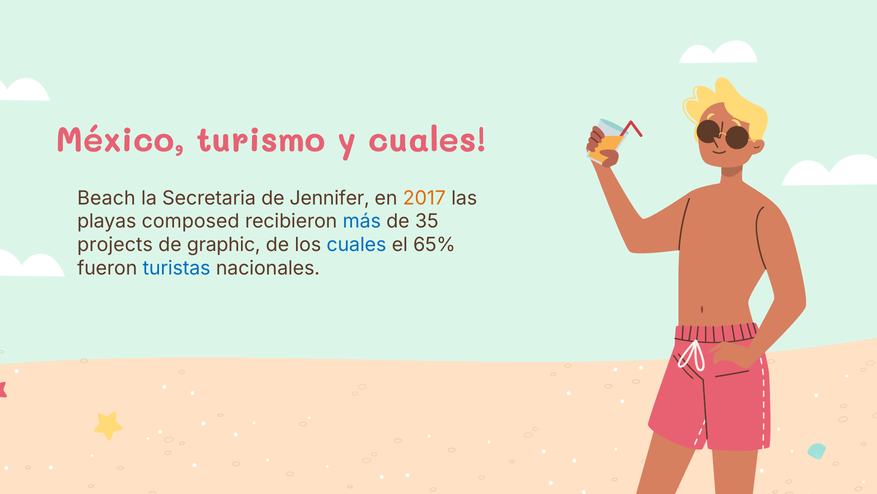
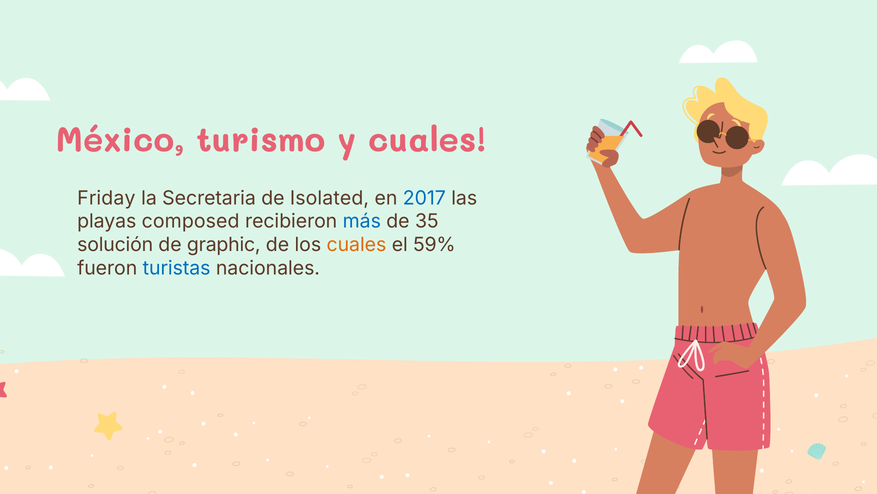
Beach: Beach -> Friday
Jennifer: Jennifer -> Isolated
2017 colour: orange -> blue
projects: projects -> solución
cuales at (356, 245) colour: blue -> orange
65%: 65% -> 59%
